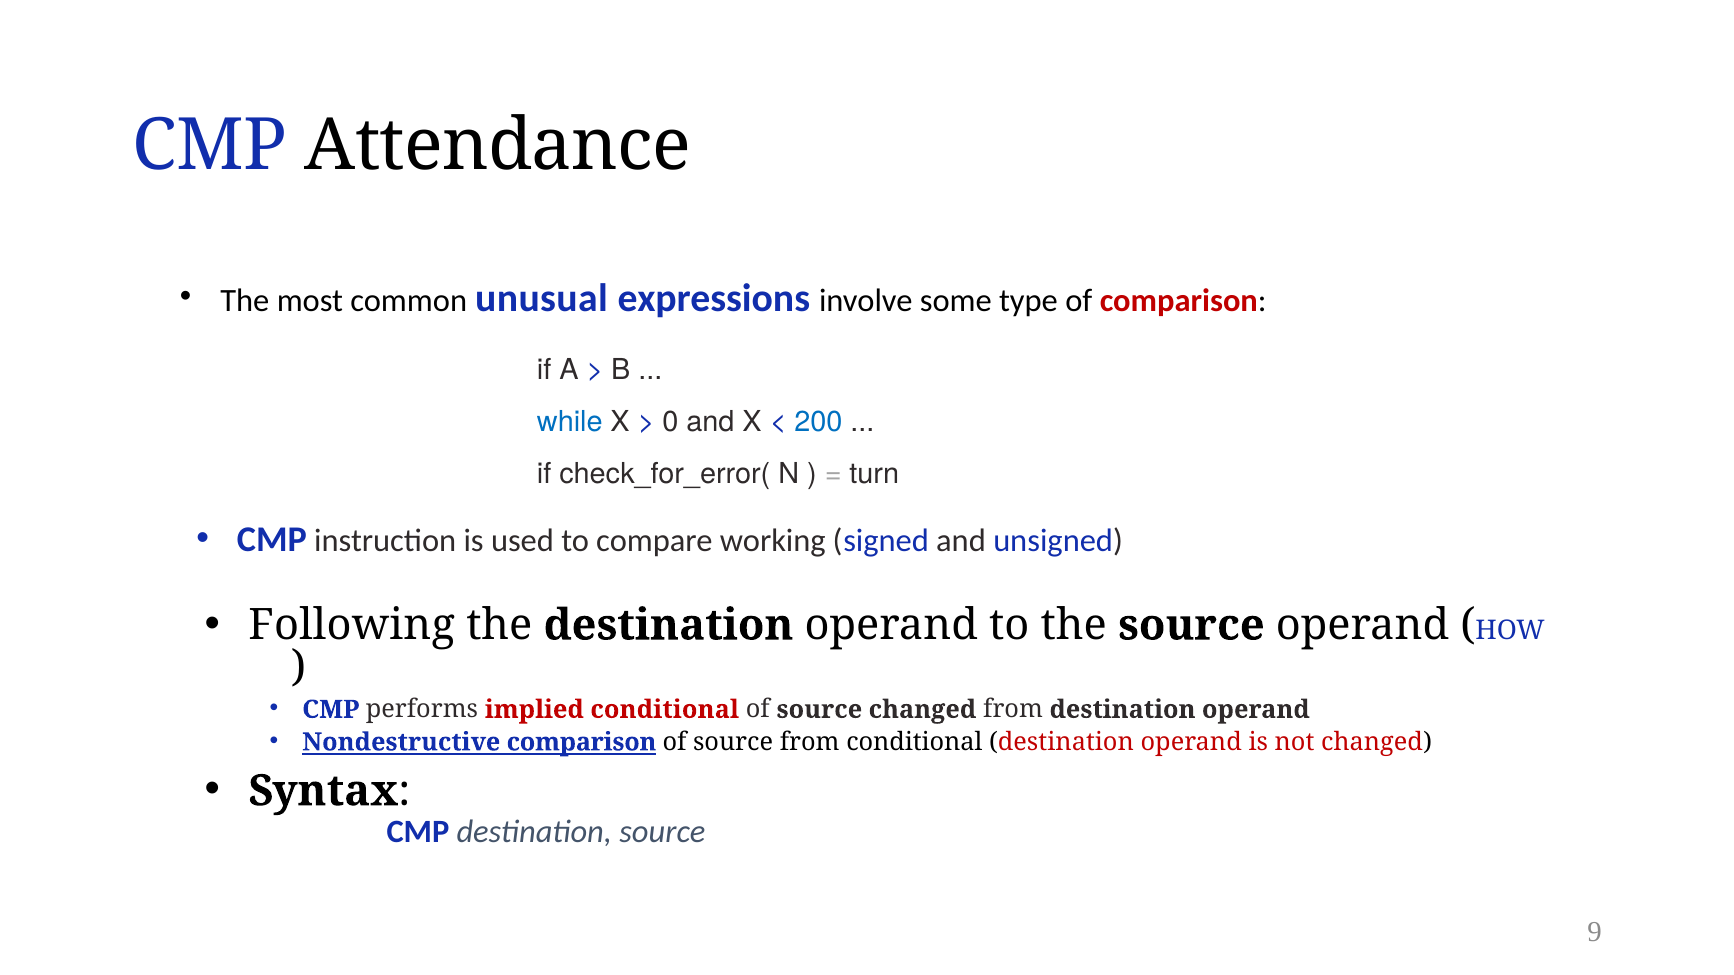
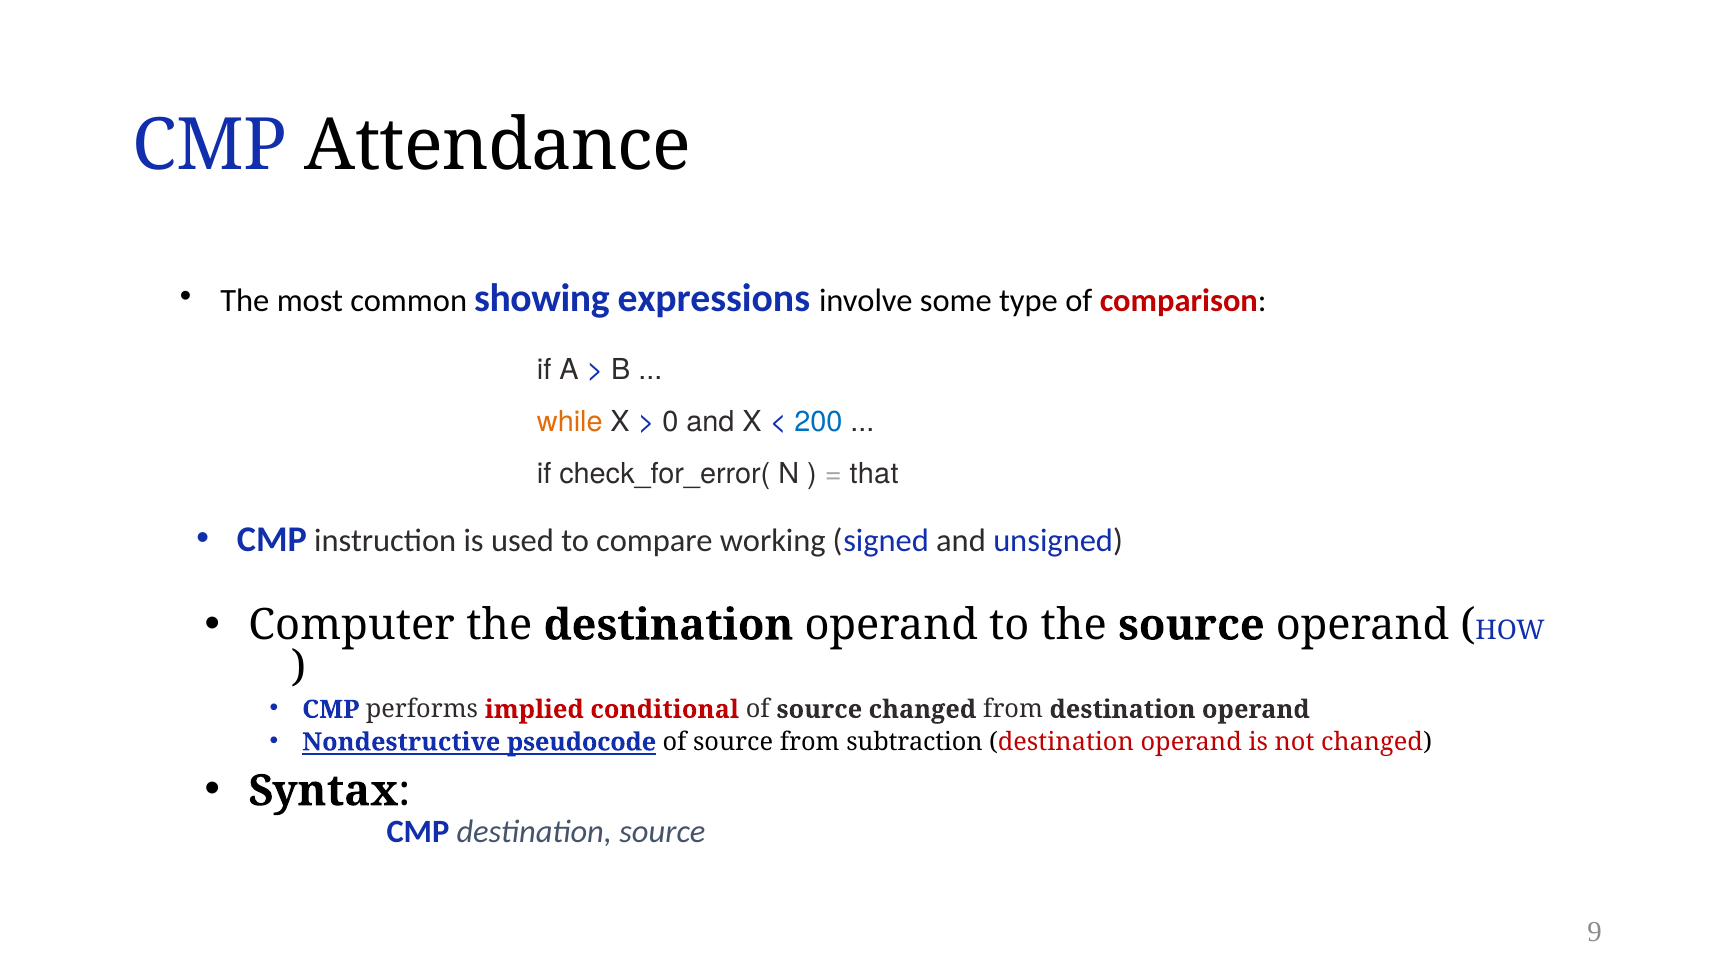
unusual: unusual -> showing
while colour: blue -> orange
turn: turn -> that
Following: Following -> Computer
Nondestructive comparison: comparison -> pseudocode
from conditional: conditional -> subtraction
